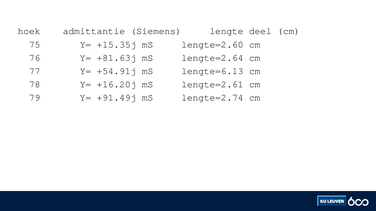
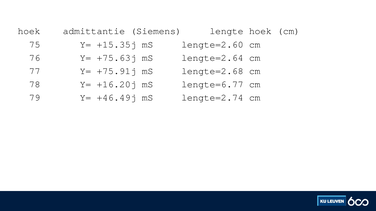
lengte deel: deel -> hoek
+81.63j: +81.63j -> +75.63j
+54.91j: +54.91j -> +75.91j
lengte=6.13: lengte=6.13 -> lengte=2.68
lengte=2.61: lengte=2.61 -> lengte=6.77
+91.49j: +91.49j -> +46.49j
